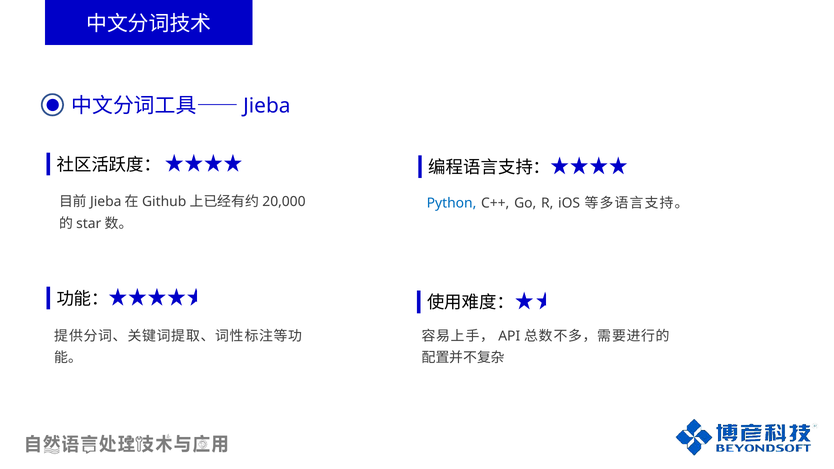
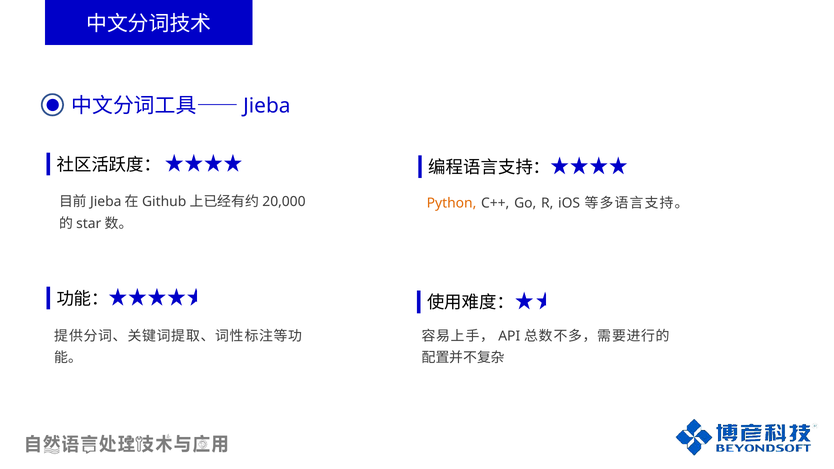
Python colour: blue -> orange
